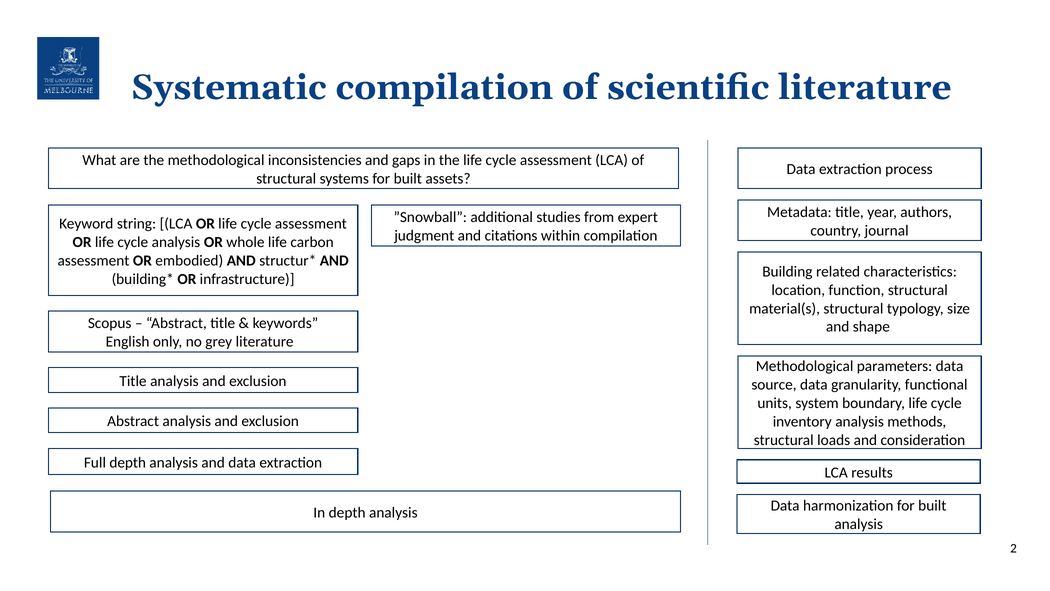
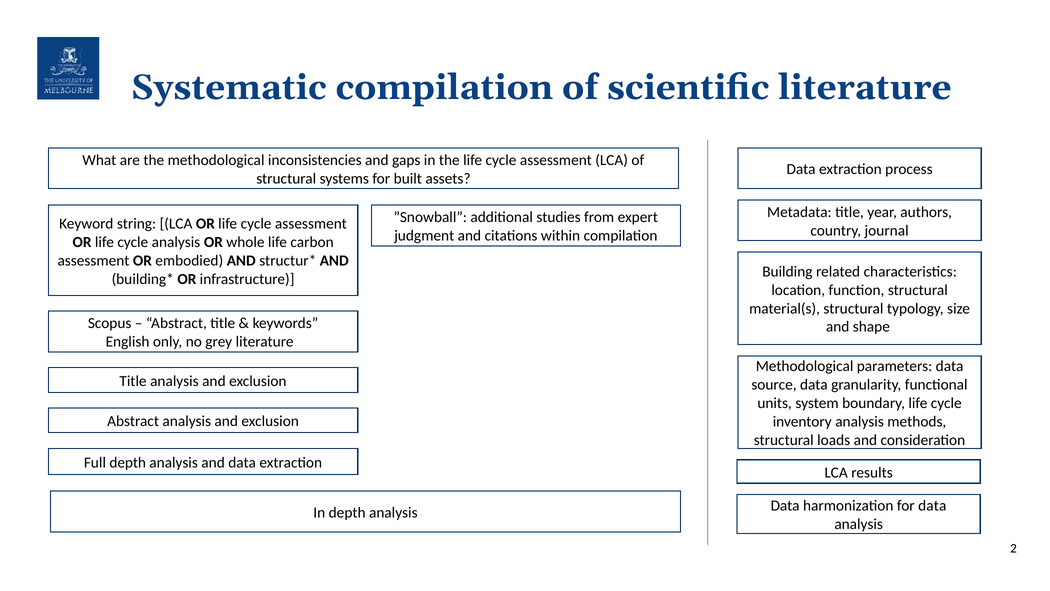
harmonization for built: built -> data
